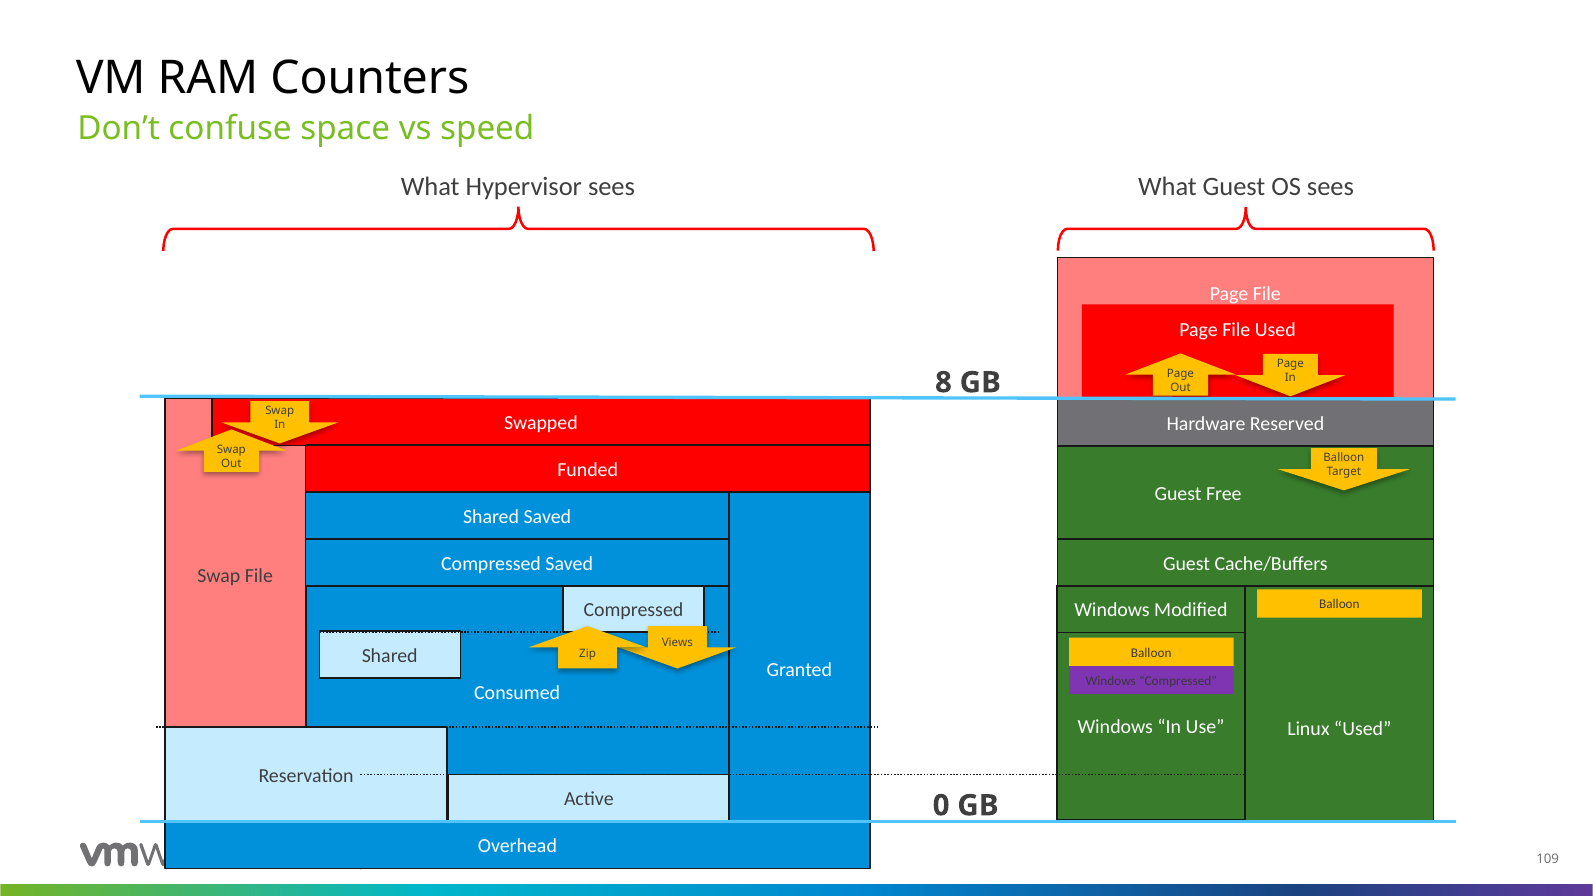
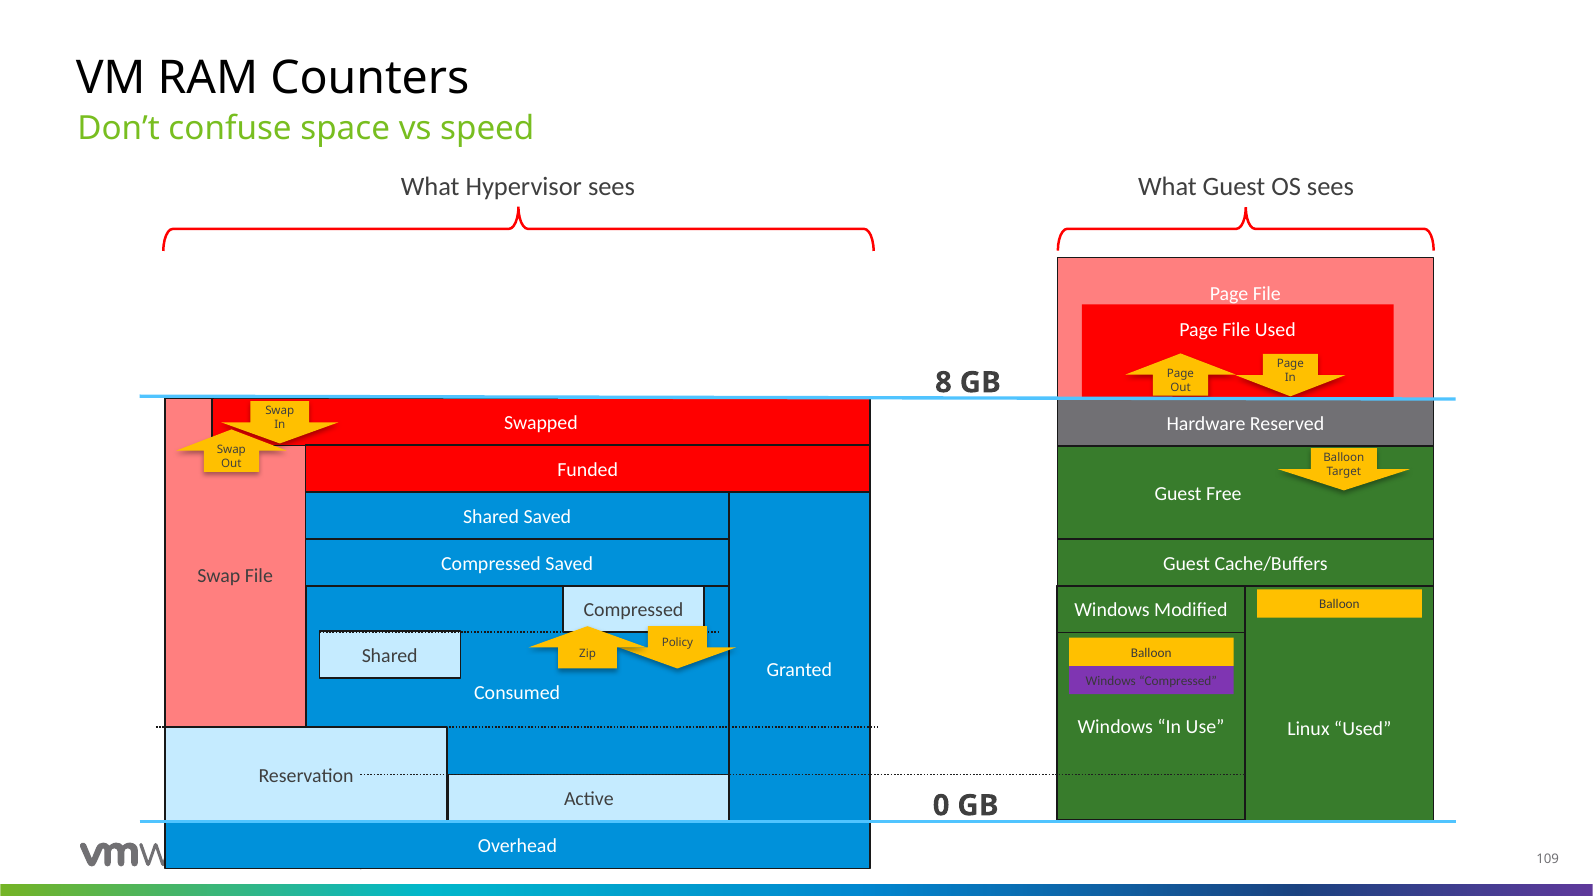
Views: Views -> Policy
